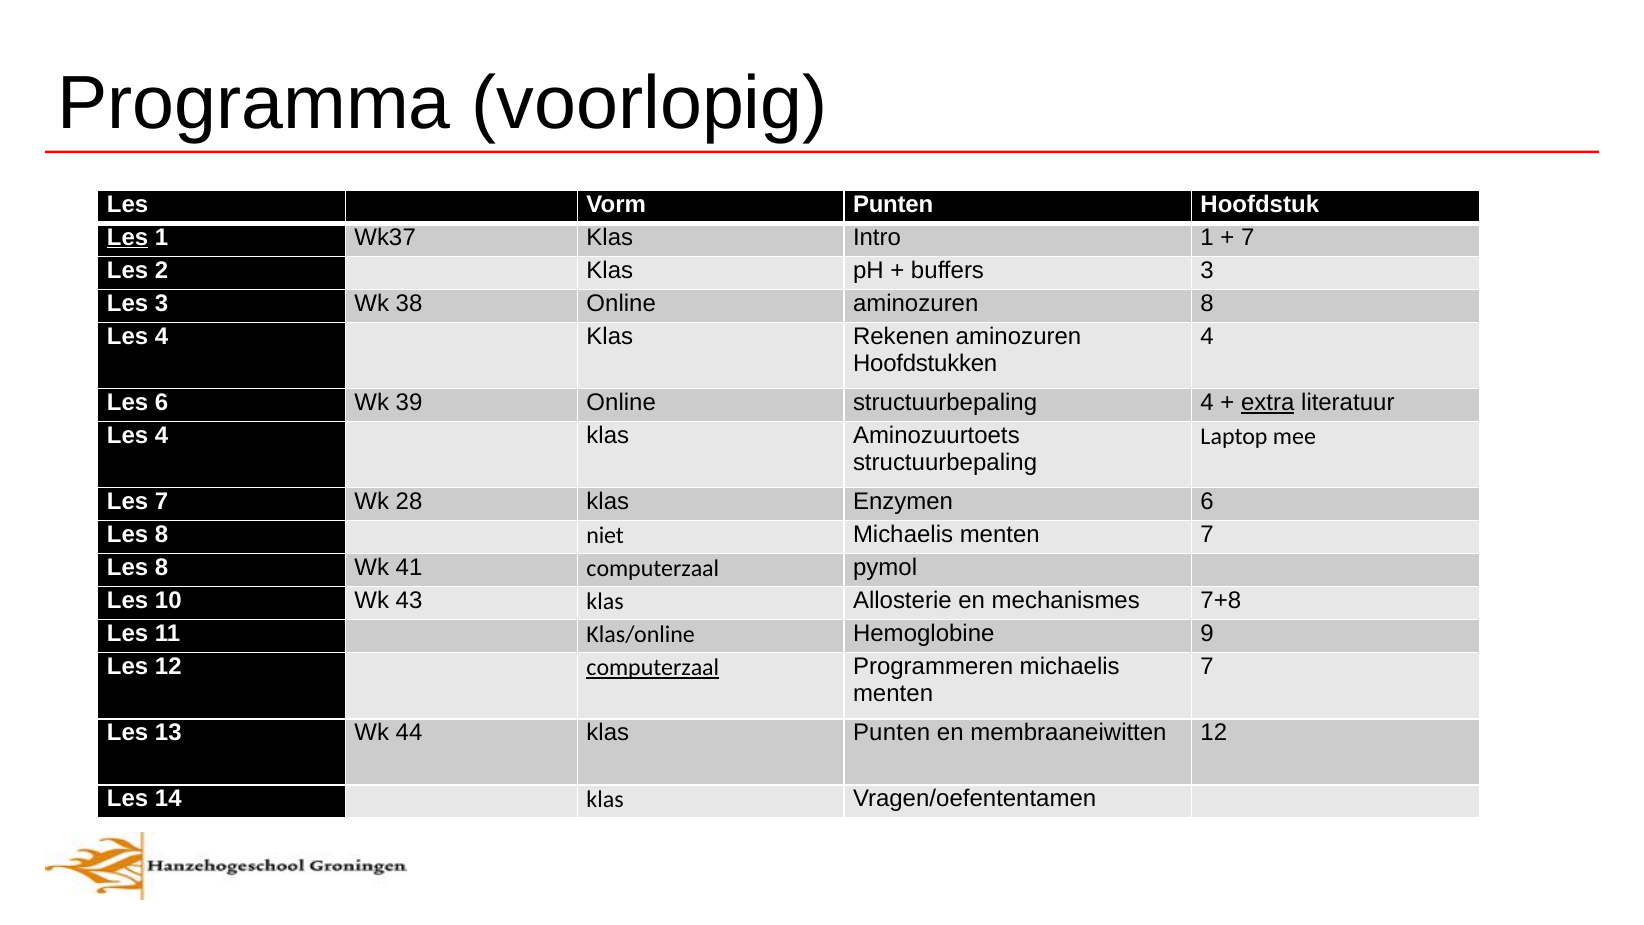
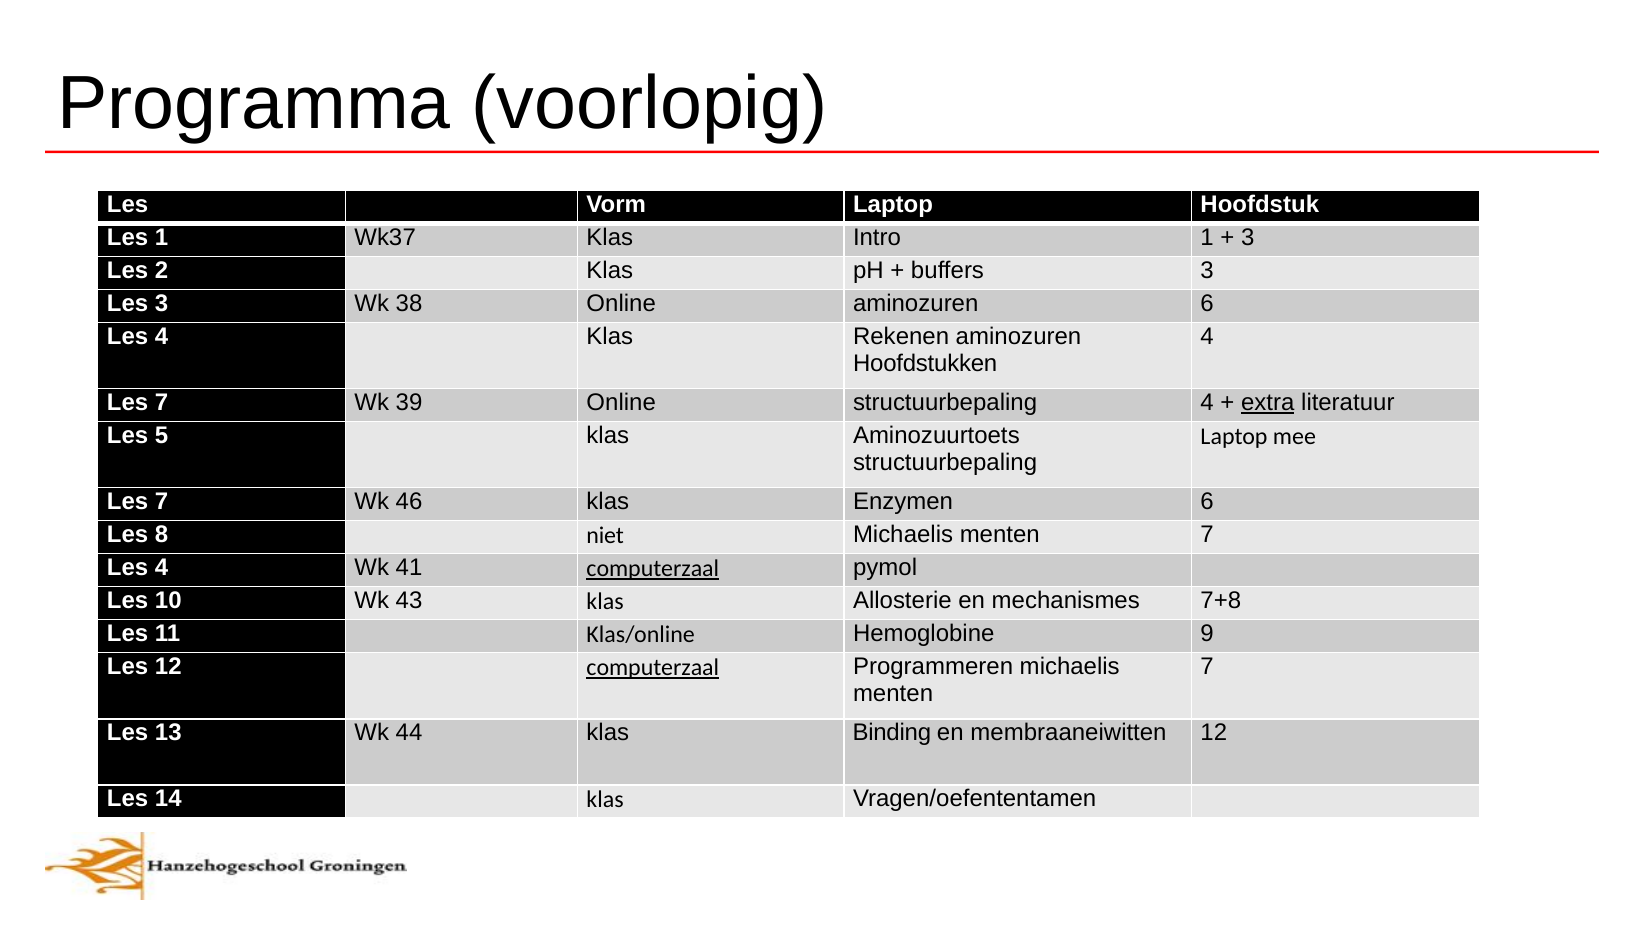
Vorm Punten: Punten -> Laptop
Les at (128, 237) underline: present -> none
7 at (1248, 237): 7 -> 3
aminozuren 8: 8 -> 6
6 at (162, 402): 6 -> 7
4 at (162, 435): 4 -> 5
28: 28 -> 46
8 at (162, 567): 8 -> 4
computerzaal at (653, 568) underline: none -> present
klas Punten: Punten -> Binding
